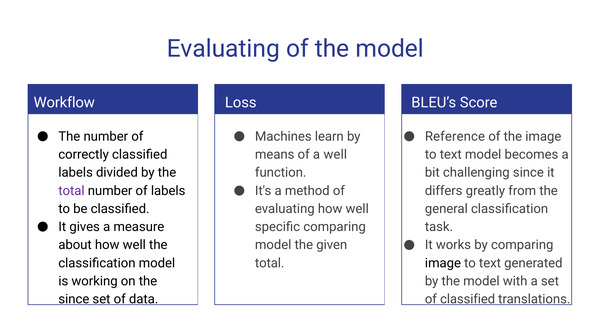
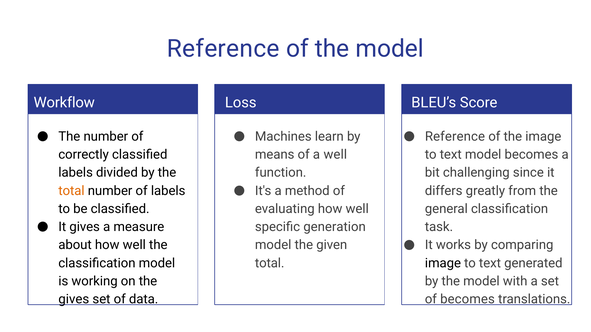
Evaluating at (223, 49): Evaluating -> Reference
total at (71, 191) colour: purple -> orange
specific comparing: comparing -> generation
since at (74, 300): since -> gives
of classified: classified -> becomes
